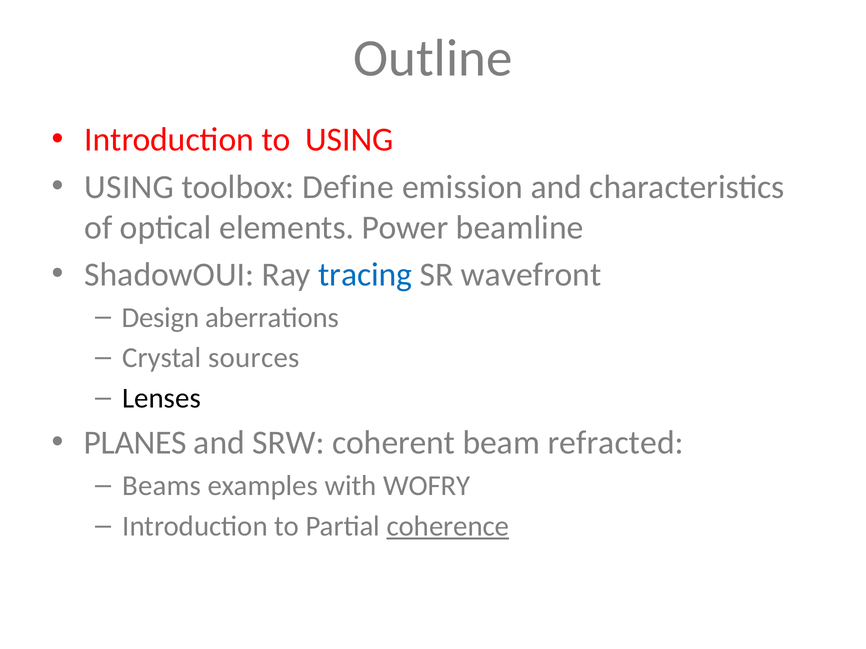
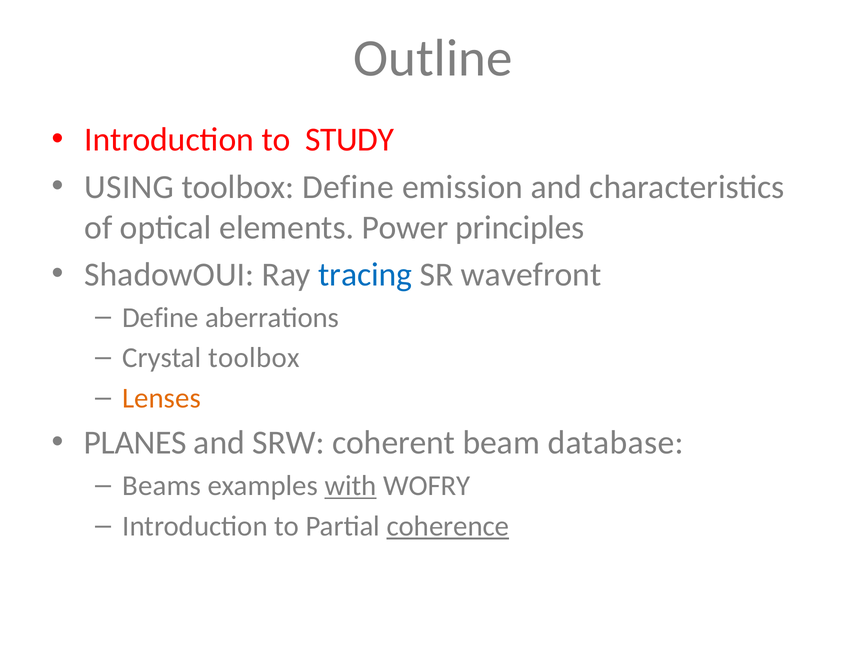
to USING: USING -> STUDY
beamline: beamline -> principles
Design at (161, 318): Design -> Define
Crystal sources: sources -> toolbox
Lenses colour: black -> orange
refracted: refracted -> database
with underline: none -> present
